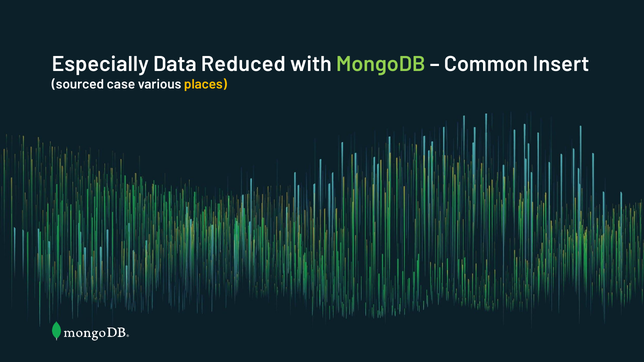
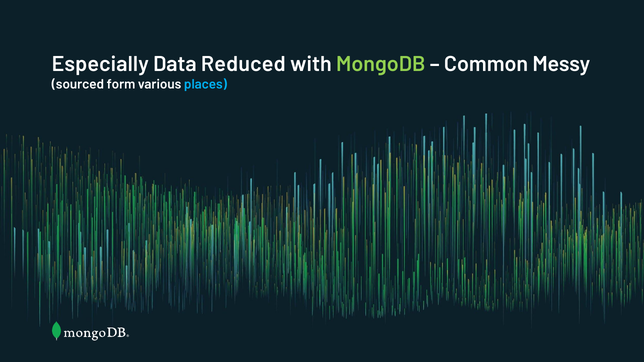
Insert: Insert -> Messy
case: case -> form
places colour: yellow -> light blue
